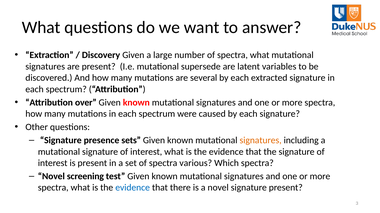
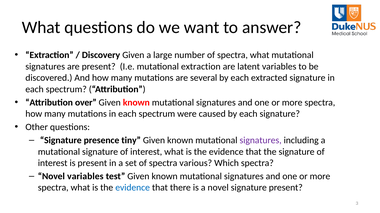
mutational supersede: supersede -> extraction
sets: sets -> tiny
signatures at (261, 141) colour: orange -> purple
Novel screening: screening -> variables
